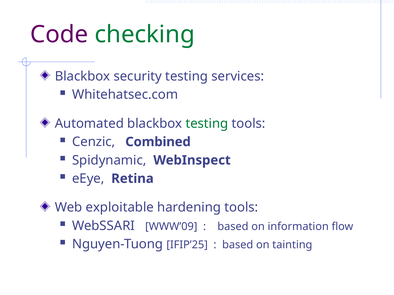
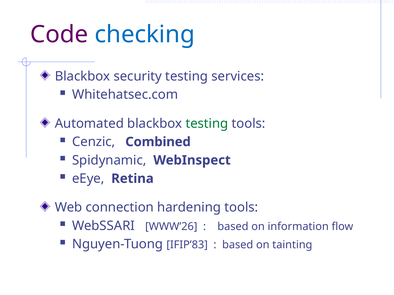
checking colour: green -> blue
exploitable: exploitable -> connection
WWW’09: WWW’09 -> WWW’26
IFIP’25: IFIP’25 -> IFIP’83
